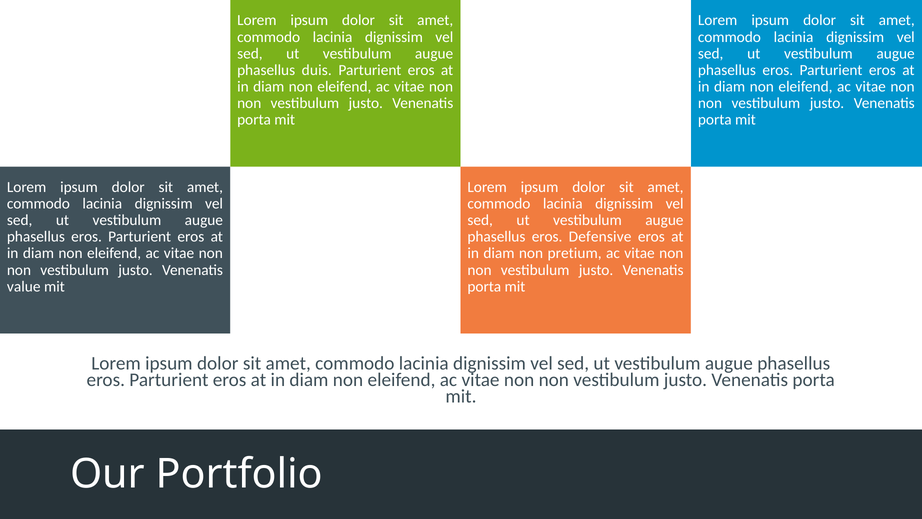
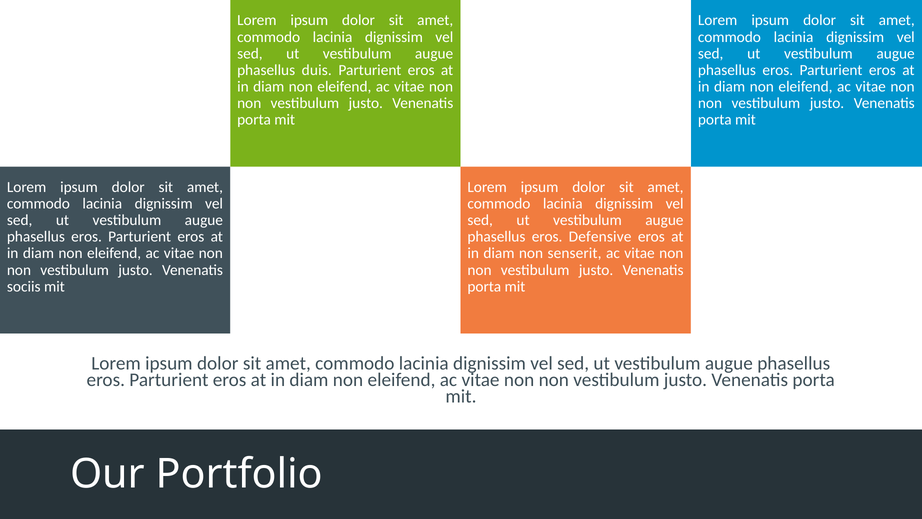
pretium: pretium -> senserit
value: value -> sociis
